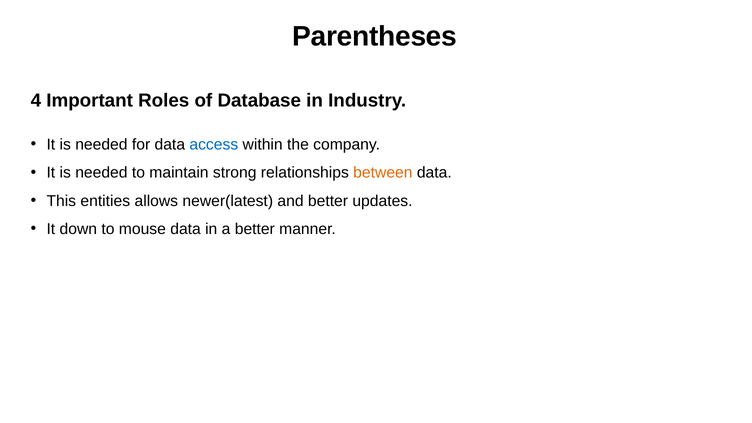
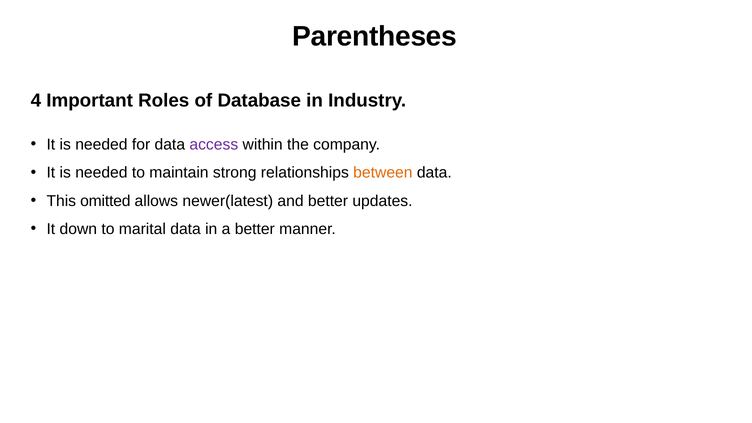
access colour: blue -> purple
entities: entities -> omitted
mouse: mouse -> marital
